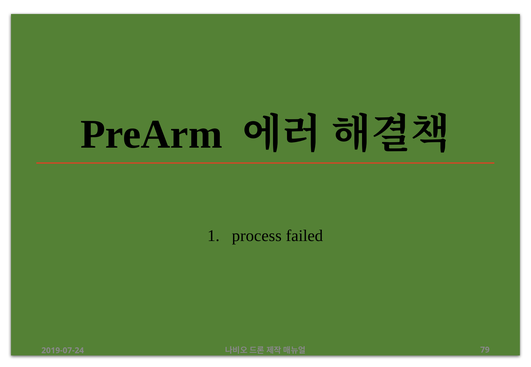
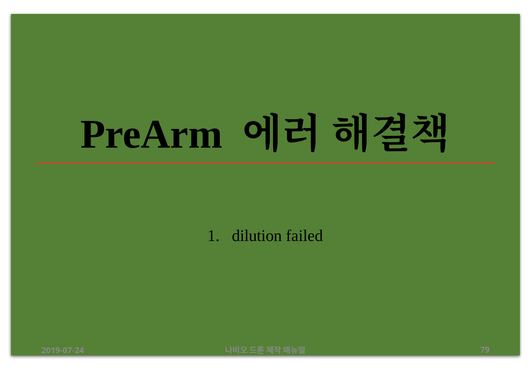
process: process -> dilution
